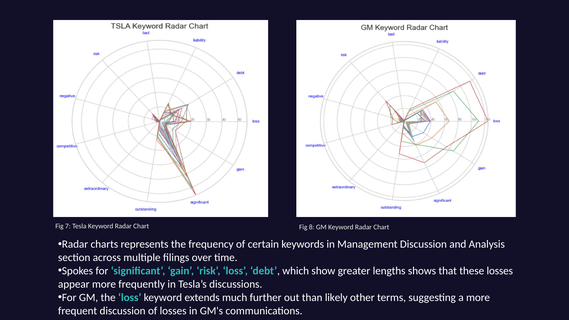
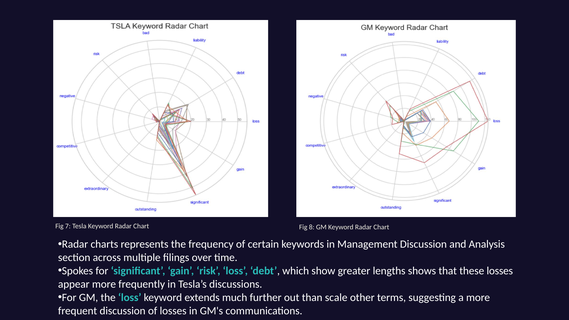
likely: likely -> scale
